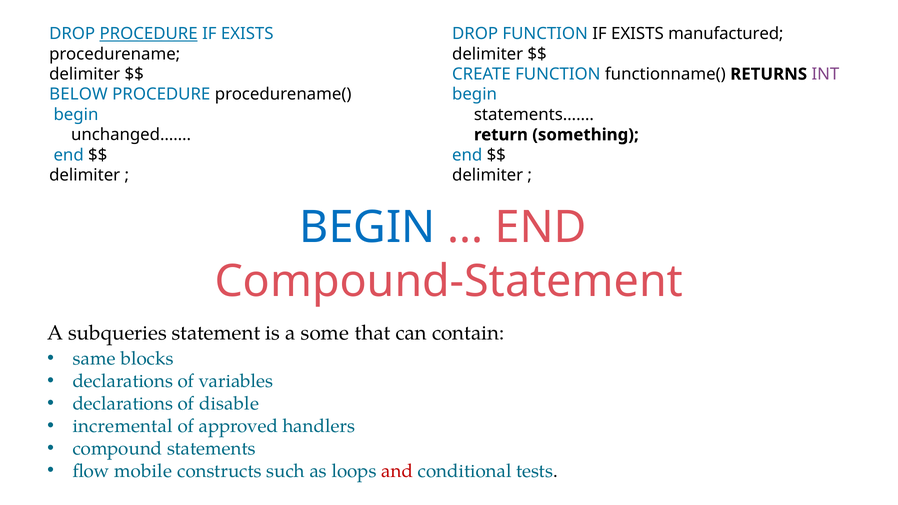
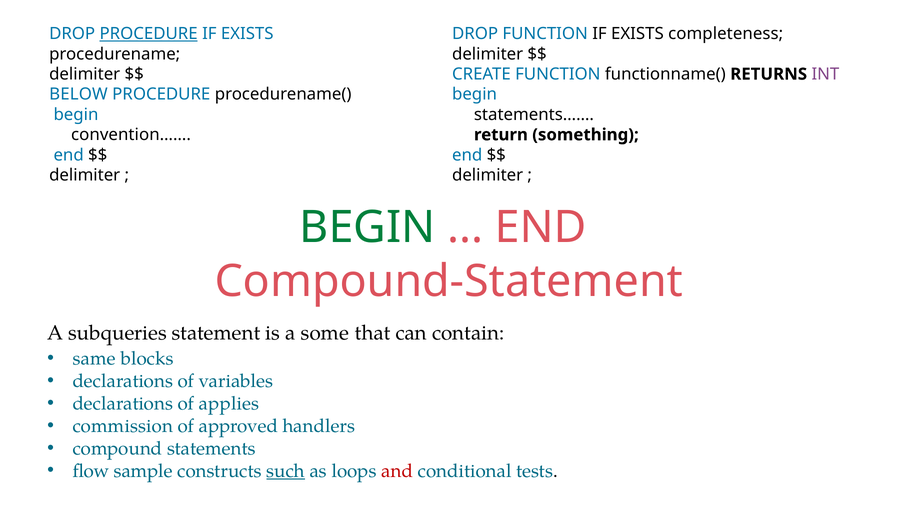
manufactured: manufactured -> completeness
unchanged……: unchanged…… -> convention……
BEGIN at (367, 228) colour: blue -> green
disable: disable -> applies
incremental: incremental -> commission
mobile: mobile -> sample
such underline: none -> present
